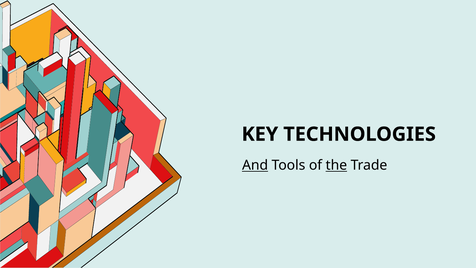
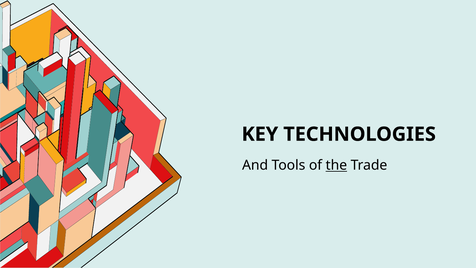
And underline: present -> none
